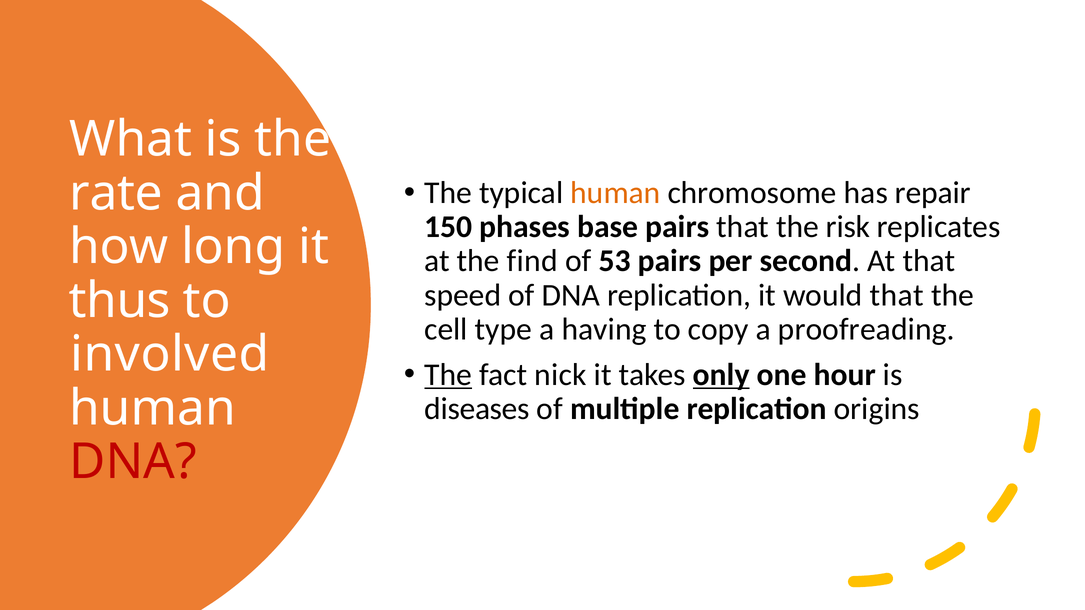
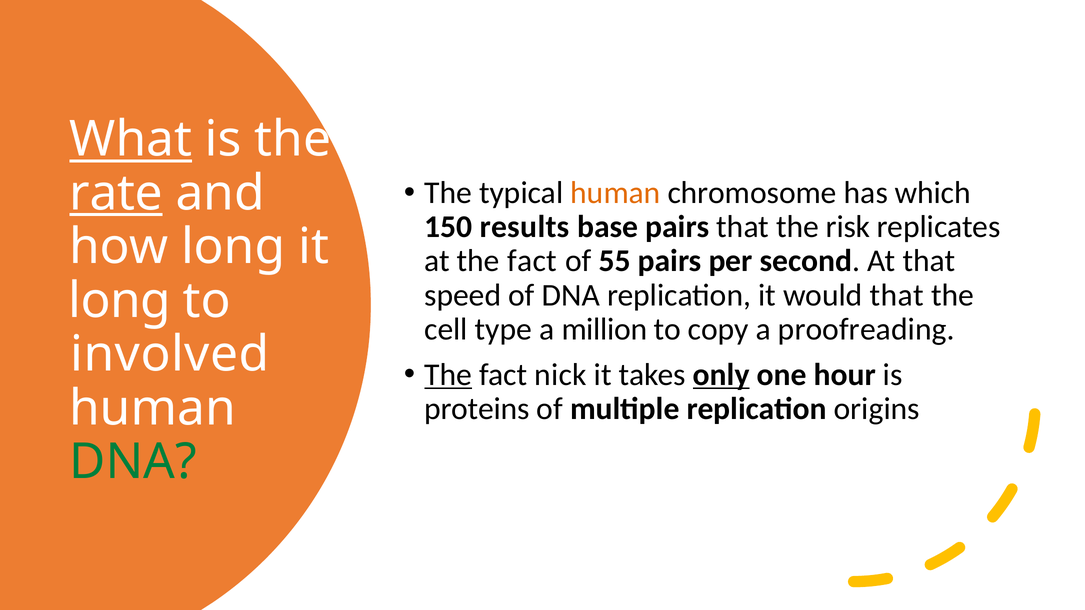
What underline: none -> present
repair: repair -> which
rate underline: none -> present
phases: phases -> results
at the find: find -> fact
53: 53 -> 55
thus at (120, 301): thus -> long
having: having -> million
diseases: diseases -> proteins
DNA at (133, 462) colour: red -> green
